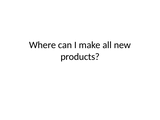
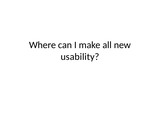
products: products -> usability
